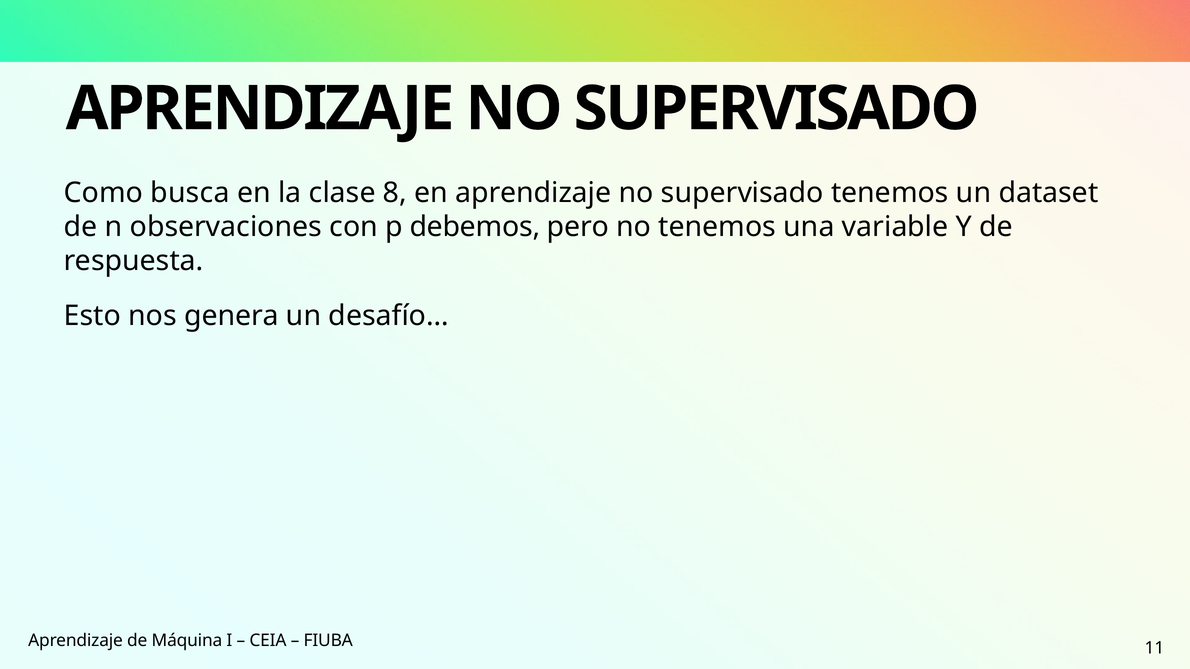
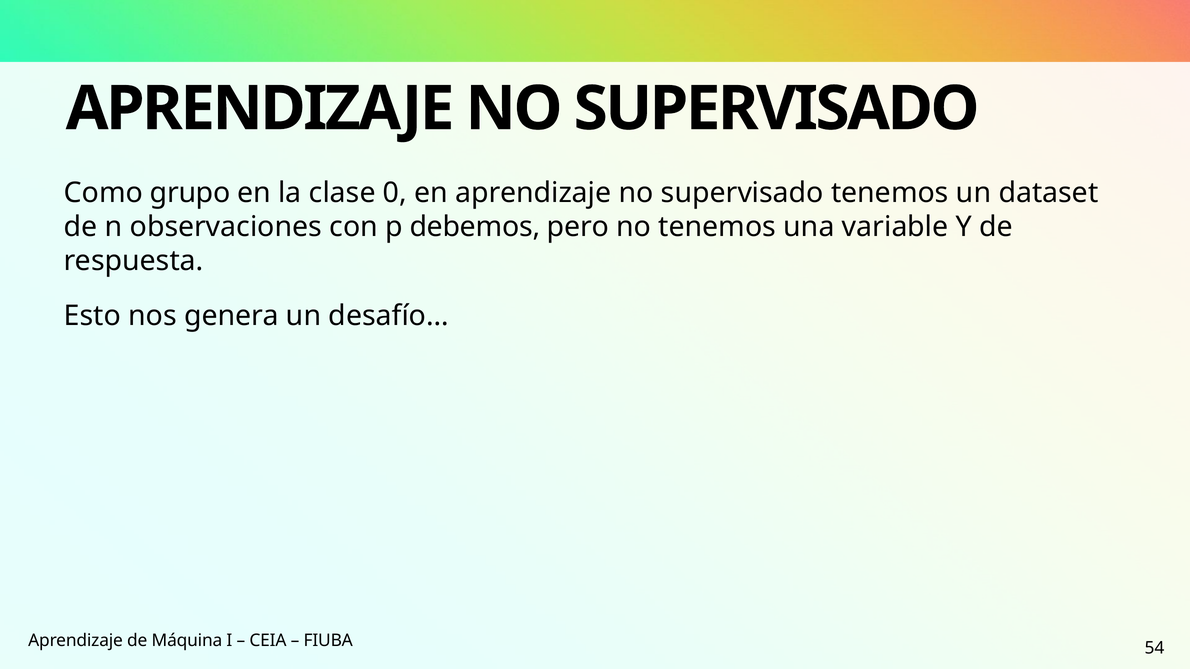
busca: busca -> grupo
8: 8 -> 0
11: 11 -> 54
